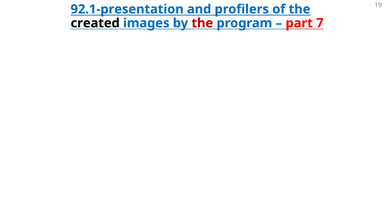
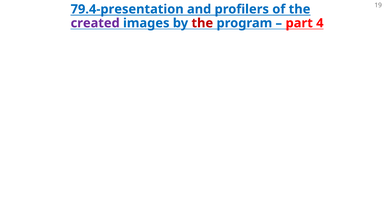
92.1-presentation: 92.1-presentation -> 79.4-presentation
created colour: black -> purple
7: 7 -> 4
